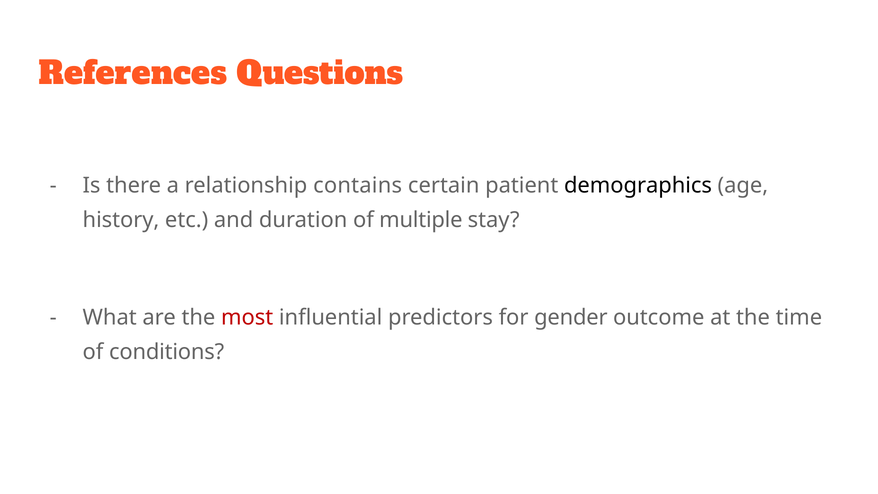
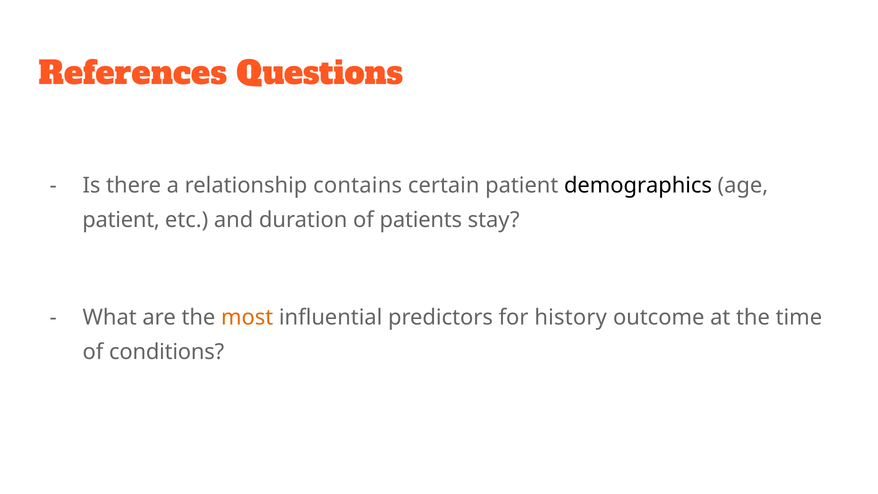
history at (121, 220): history -> patient
multiple: multiple -> patients
most colour: red -> orange
gender: gender -> history
